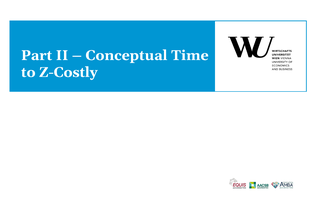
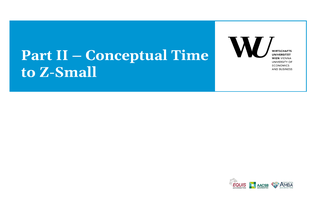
Z-Costly: Z-Costly -> Z-Small
